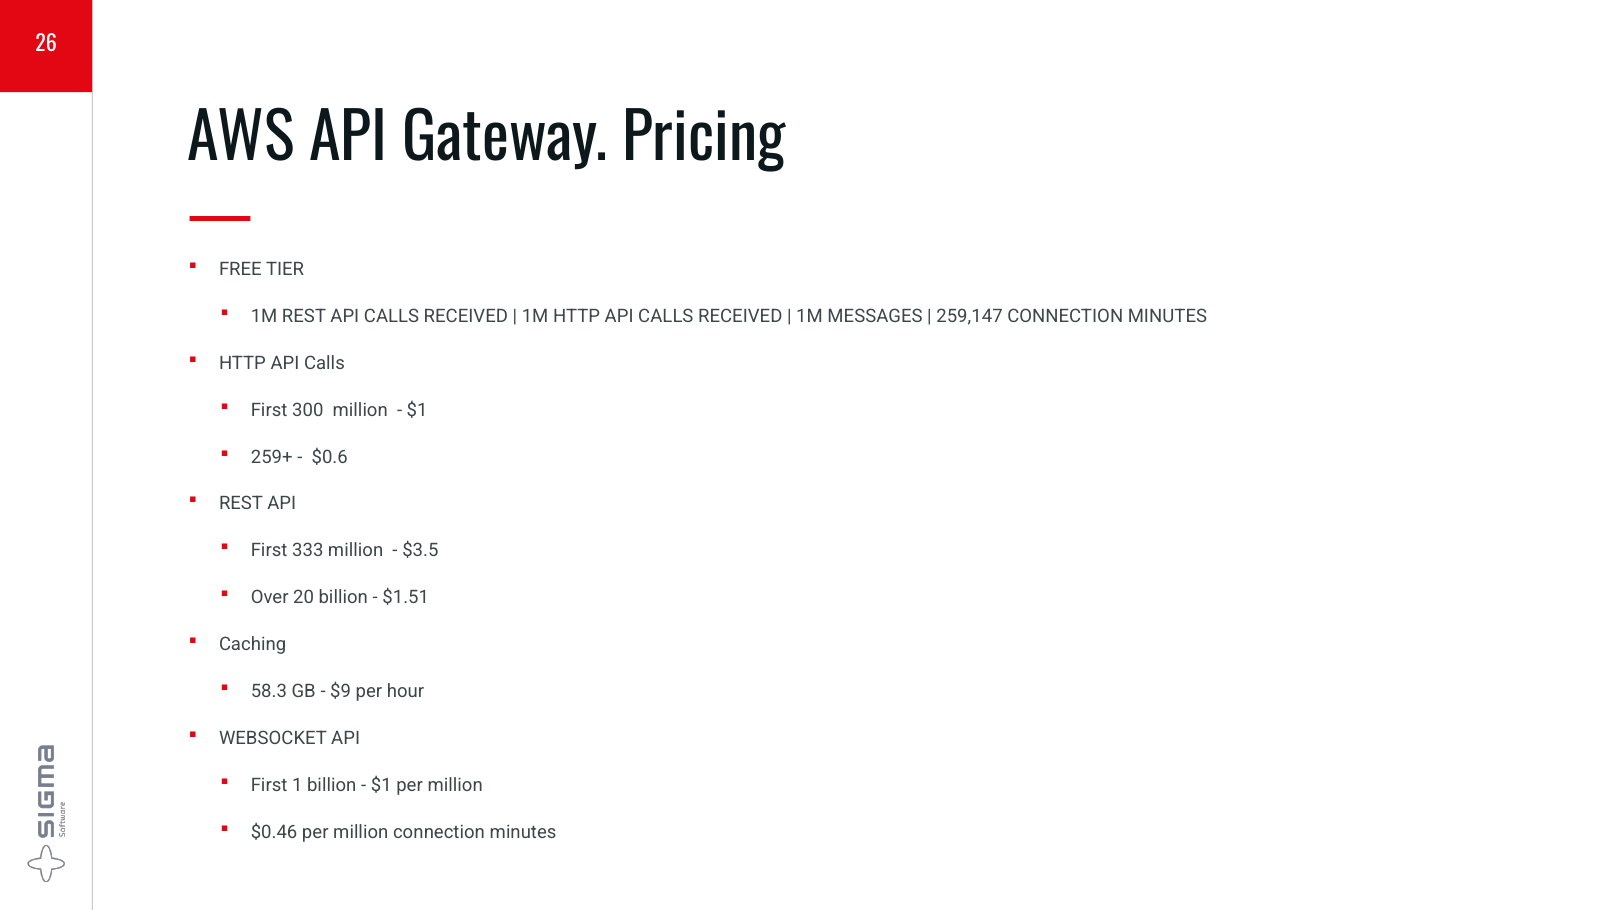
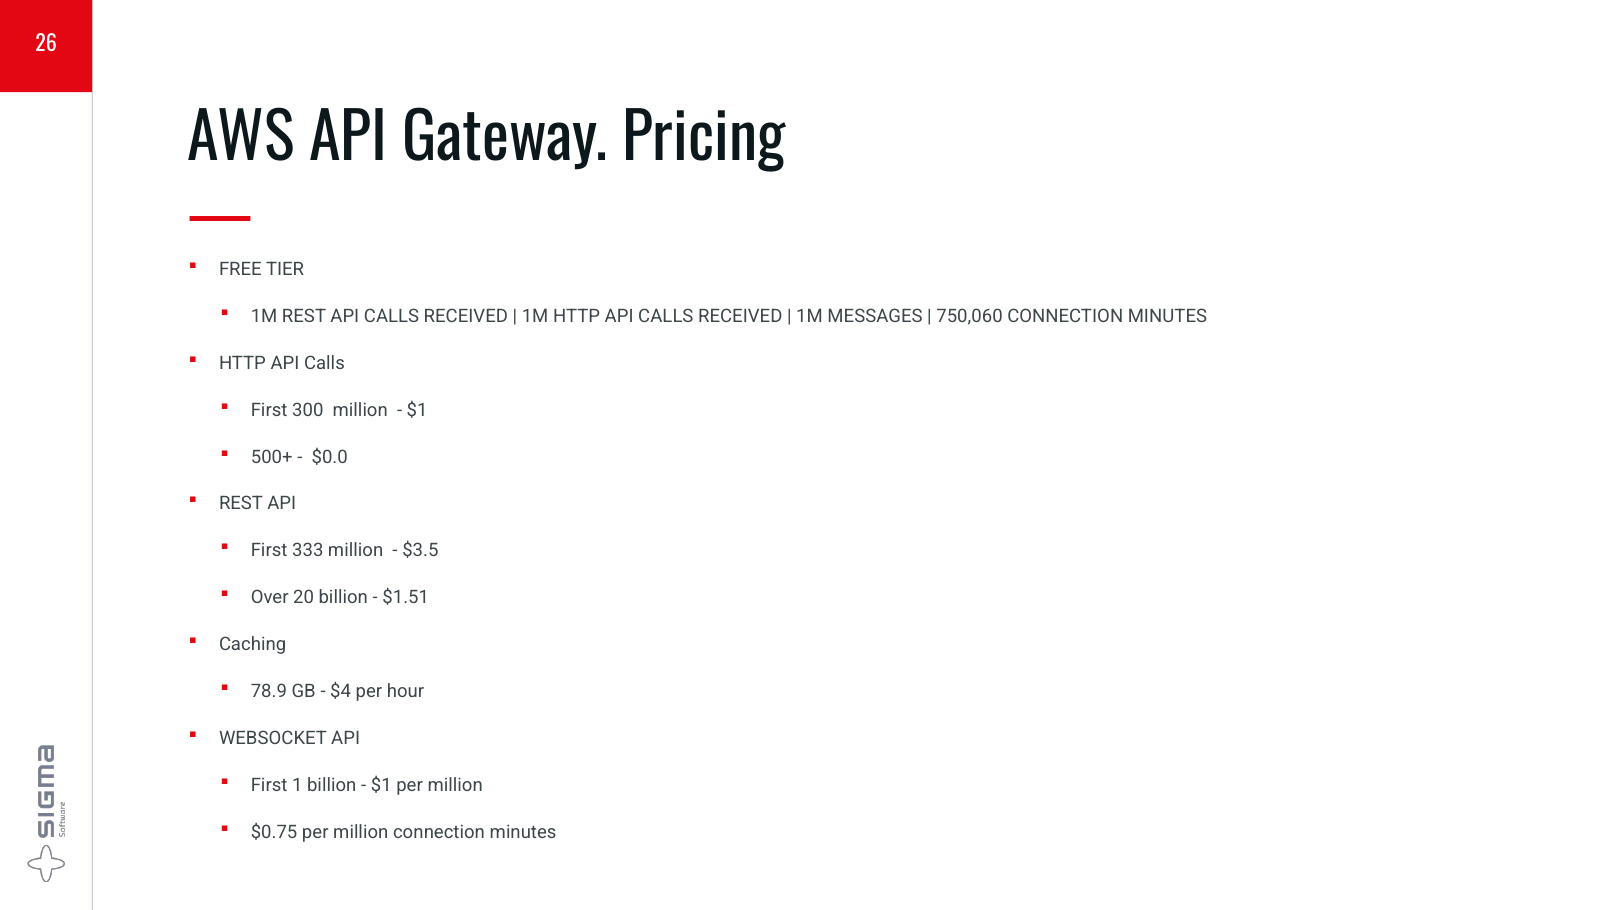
259,147: 259,147 -> 750,060
259+: 259+ -> 500+
$0.6: $0.6 -> $0.0
58.3: 58.3 -> 78.9
$9: $9 -> $4
$0.46: $0.46 -> $0.75
